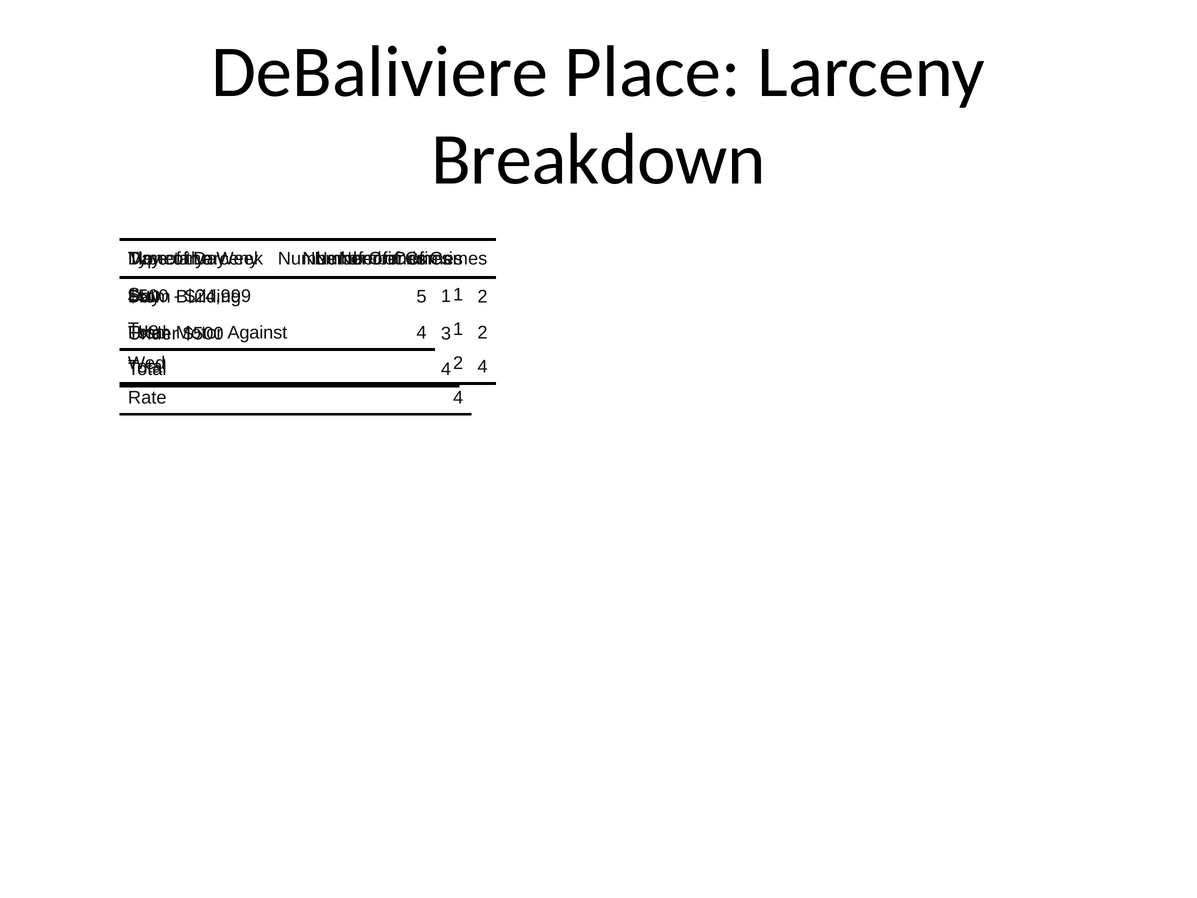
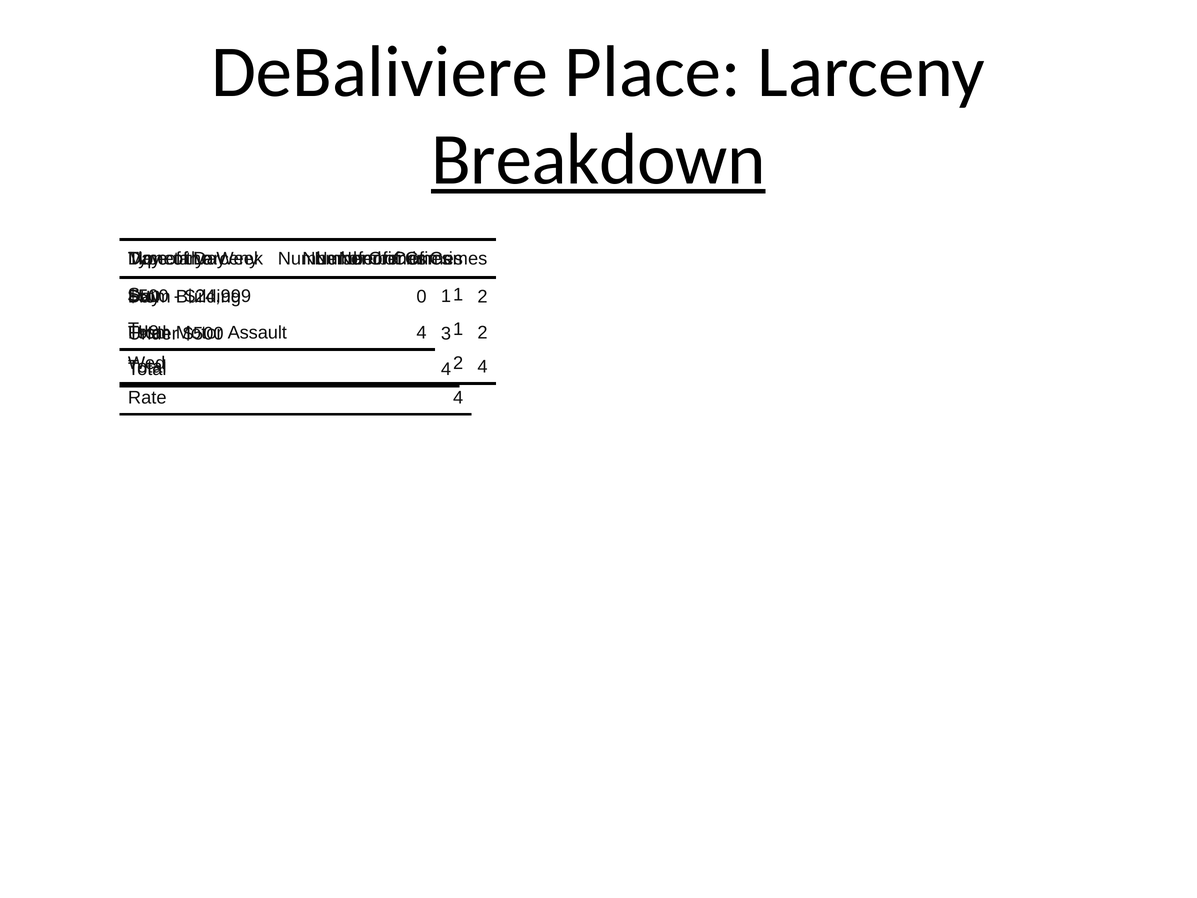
Breakdown underline: none -> present
5: 5 -> 0
Against: Against -> Assault
